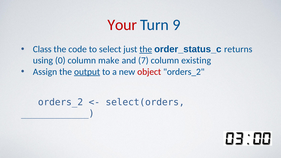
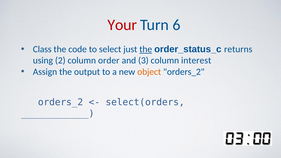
9: 9 -> 6
0: 0 -> 2
make: make -> order
7: 7 -> 3
existing: existing -> interest
output underline: present -> none
object colour: red -> orange
